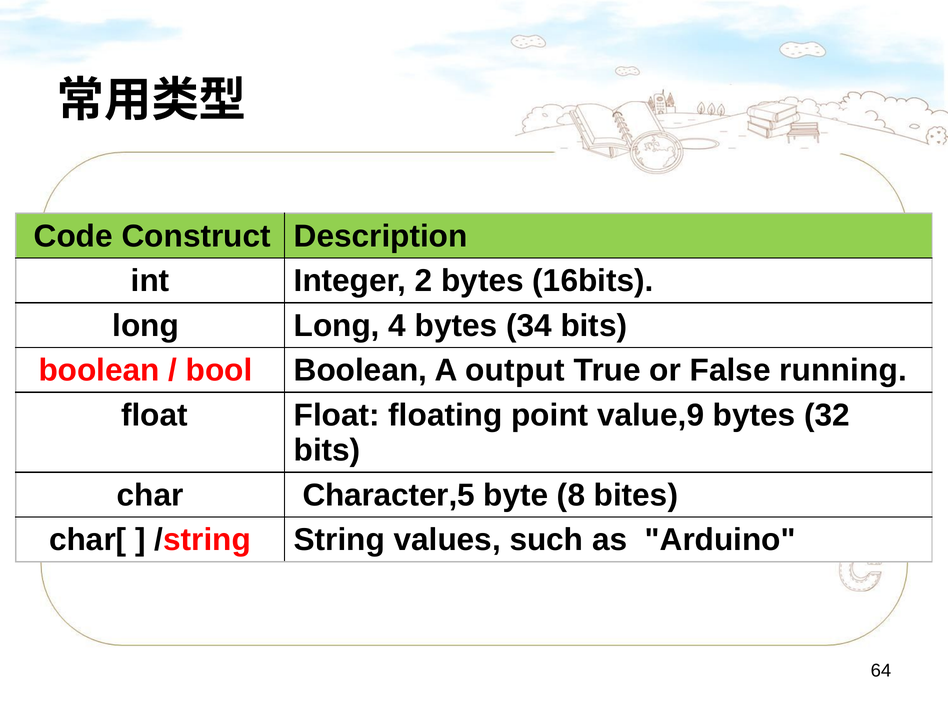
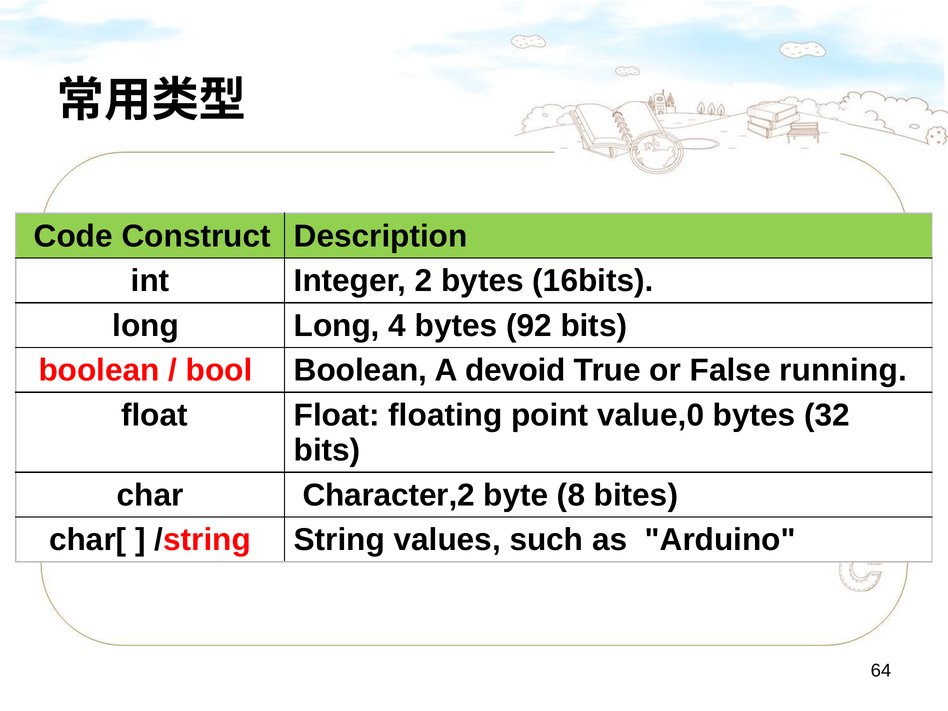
34: 34 -> 92
output: output -> devoid
value,9: value,9 -> value,0
Character,5: Character,5 -> Character,2
